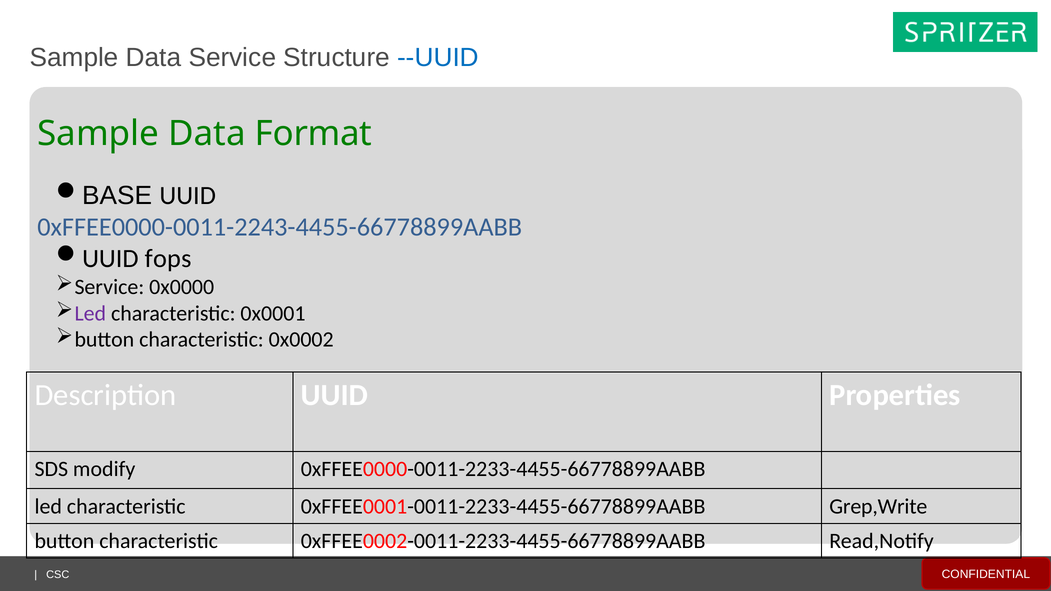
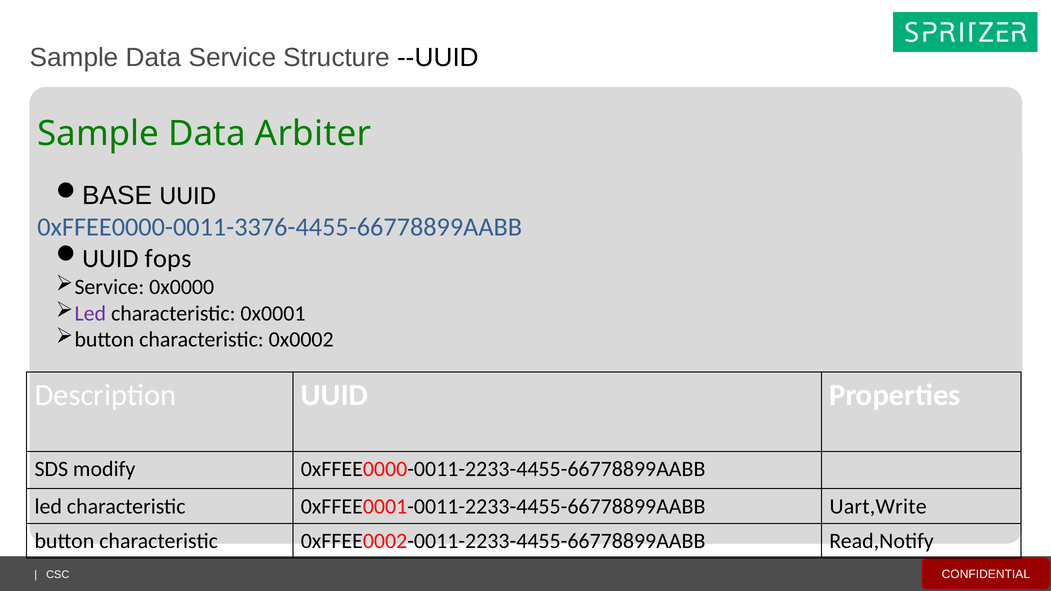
--UUID colour: blue -> black
Format: Format -> Arbiter
0xFFEE0000-0011-2243-4455-66778899AABB: 0xFFEE0000-0011-2243-4455-66778899AABB -> 0xFFEE0000-0011-3376-4455-66778899AABB
Grep,Write: Grep,Write -> Uart,Write
